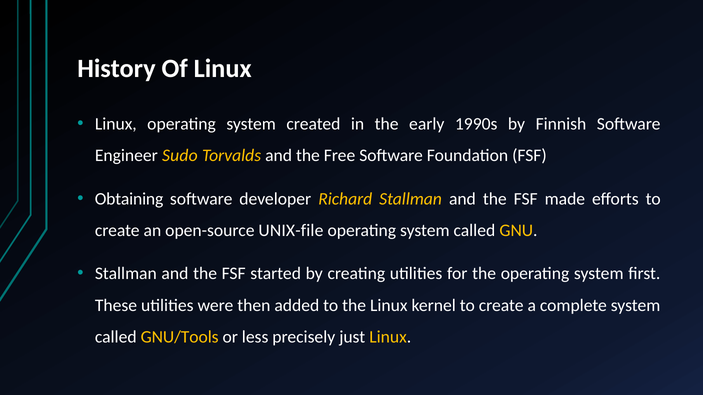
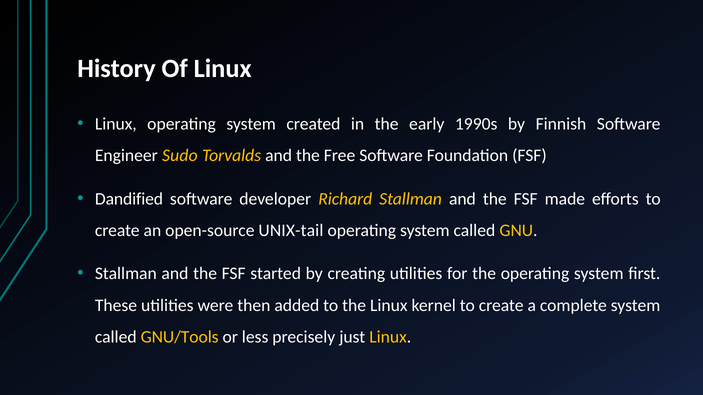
Obtaining: Obtaining -> Dandified
UNIX-file: UNIX-file -> UNIX-tail
